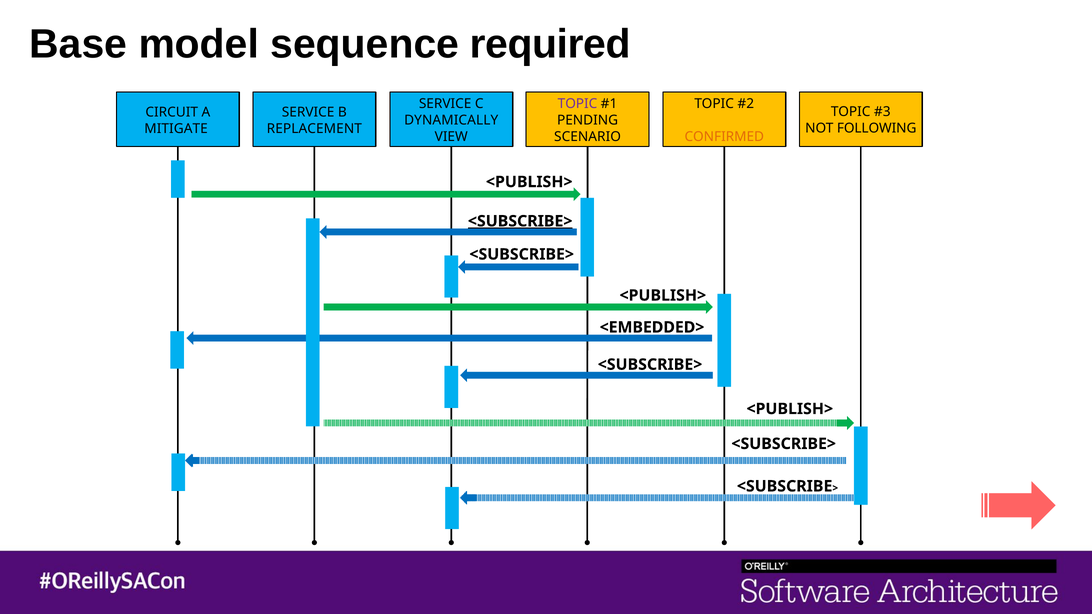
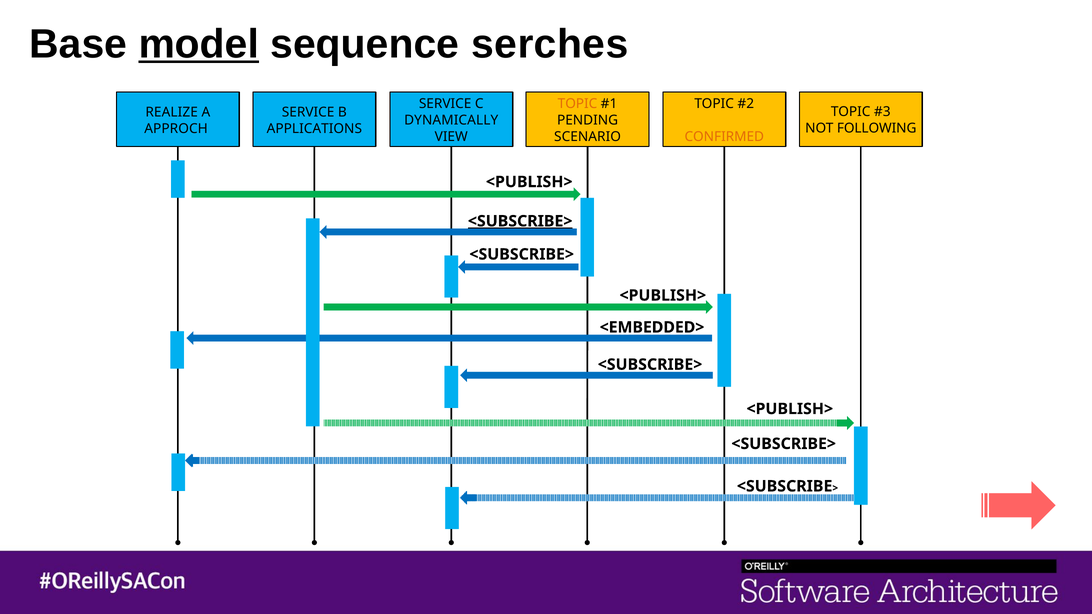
model underline: none -> present
required: required -> serches
TOPIC at (577, 104) colour: purple -> orange
CIRCUIT: CIRCUIT -> REALIZE
MITIGATE: MITIGATE -> APPROCH
REPLACEMENT: REPLACEMENT -> APPLICATIONS
